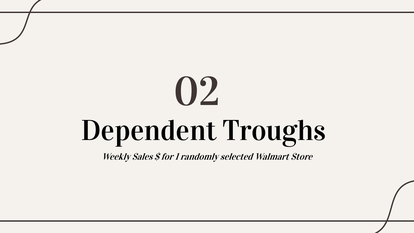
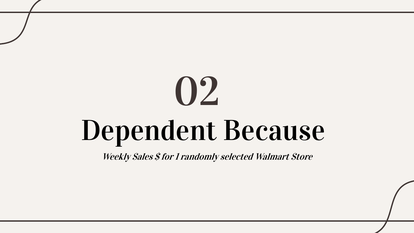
Troughs: Troughs -> Because
